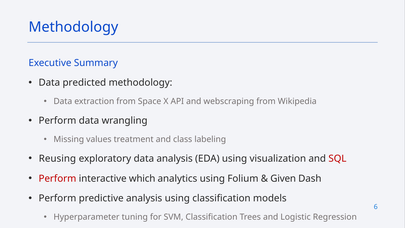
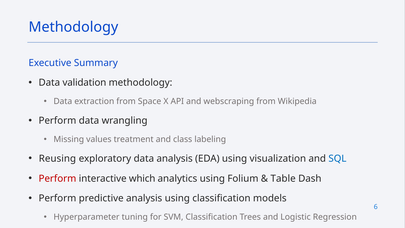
predicted: predicted -> validation
SQL colour: red -> blue
Given: Given -> Table
